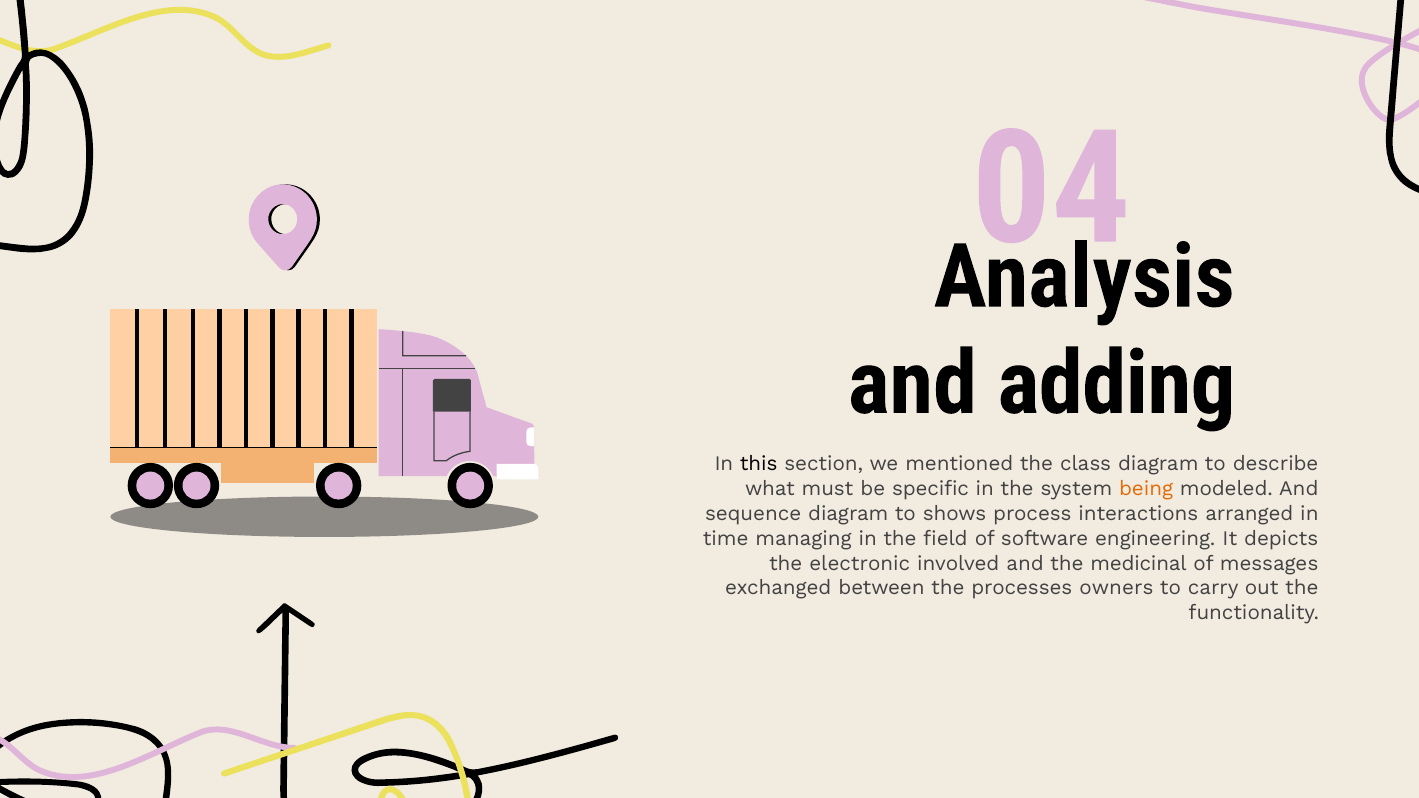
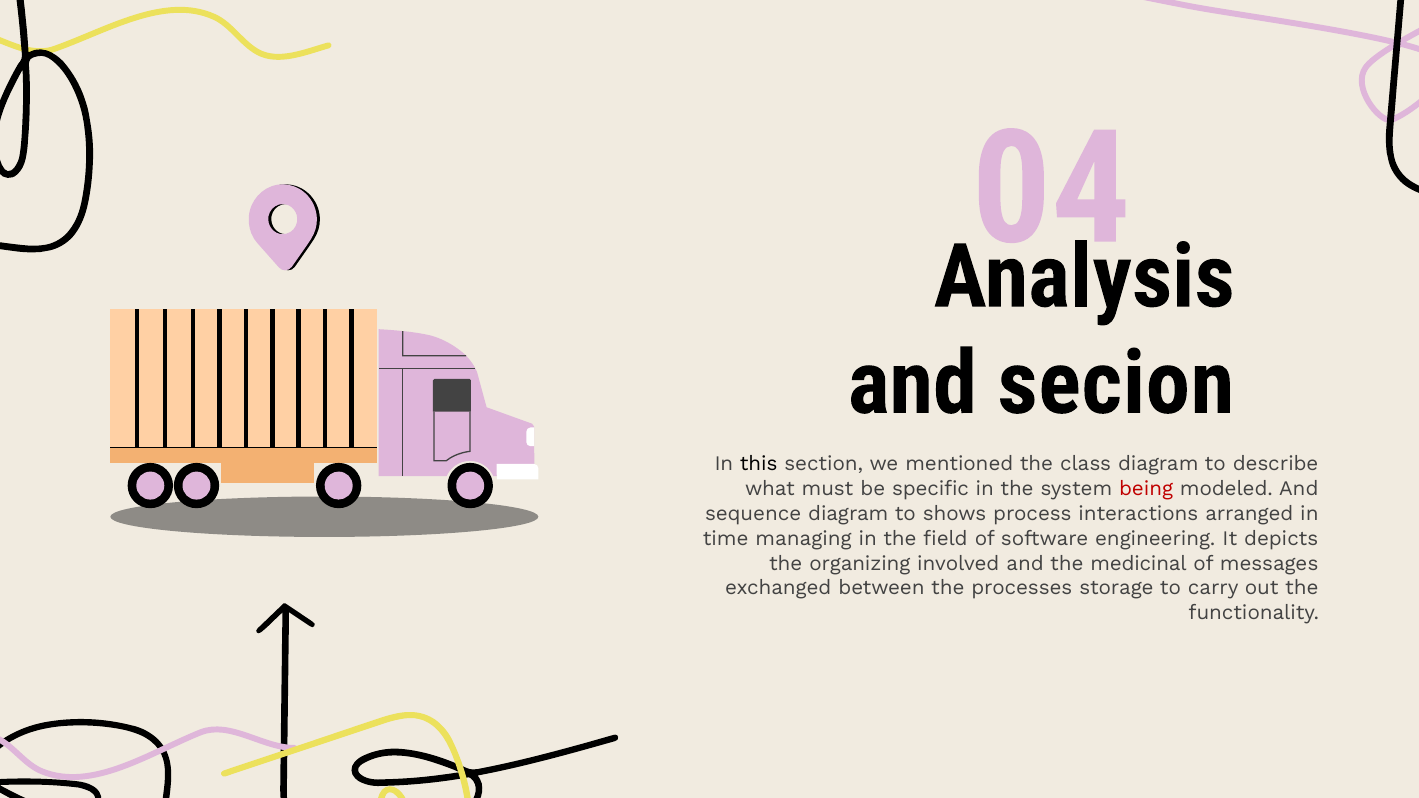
adding: adding -> secion
being colour: orange -> red
electronic: electronic -> organizing
owners: owners -> storage
